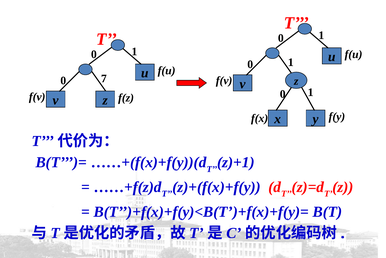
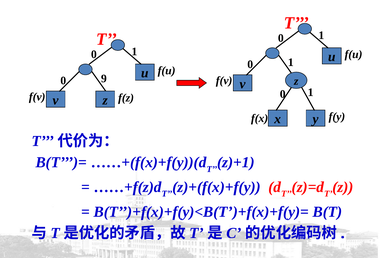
7: 7 -> 9
